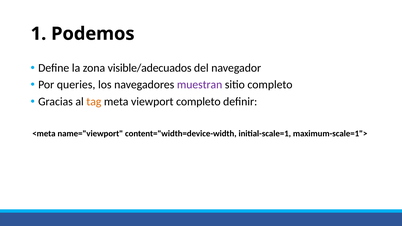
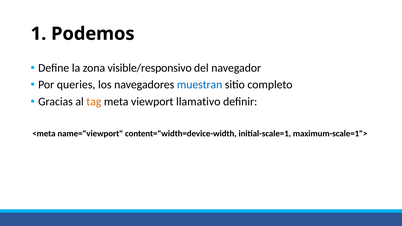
visible/adecuados: visible/adecuados -> visible/responsivo
muestran colour: purple -> blue
viewport completo: completo -> llamativo
